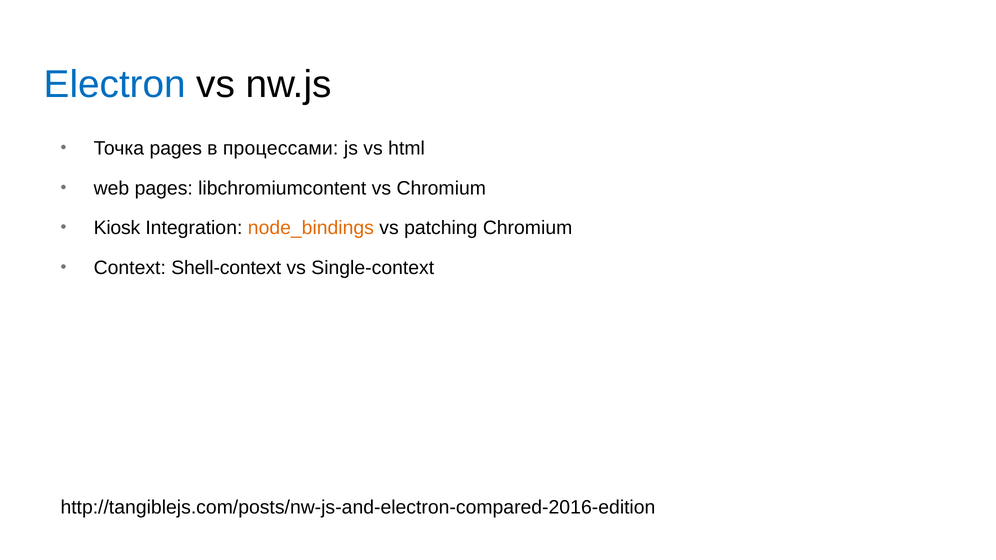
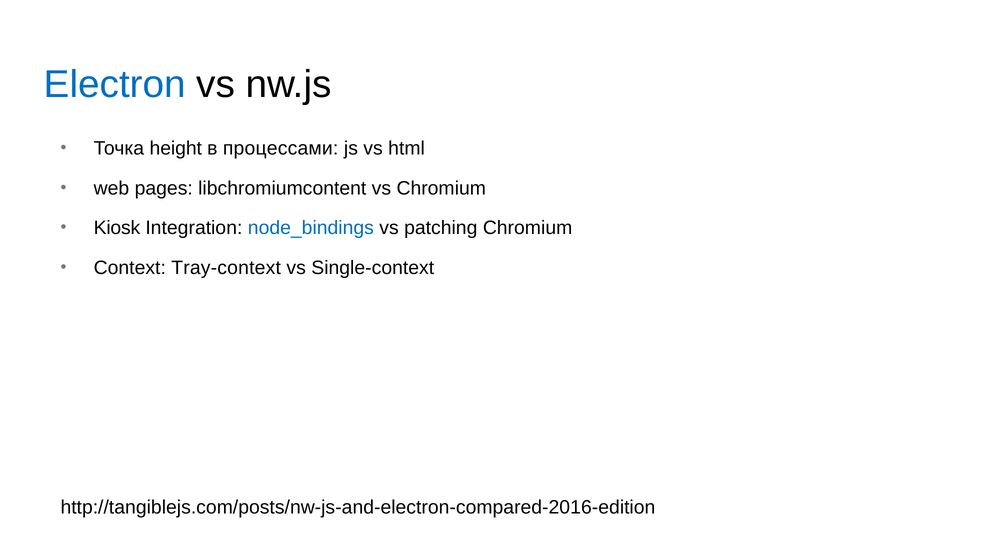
Точка pages: pages -> height
node_bindings colour: orange -> blue
Shell-context: Shell-context -> Tray-context
